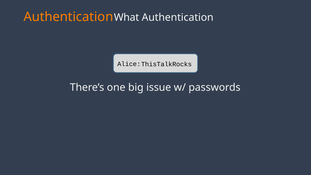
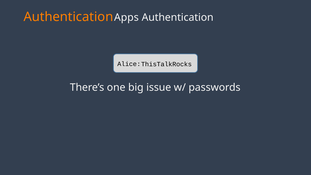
What: What -> Apps
